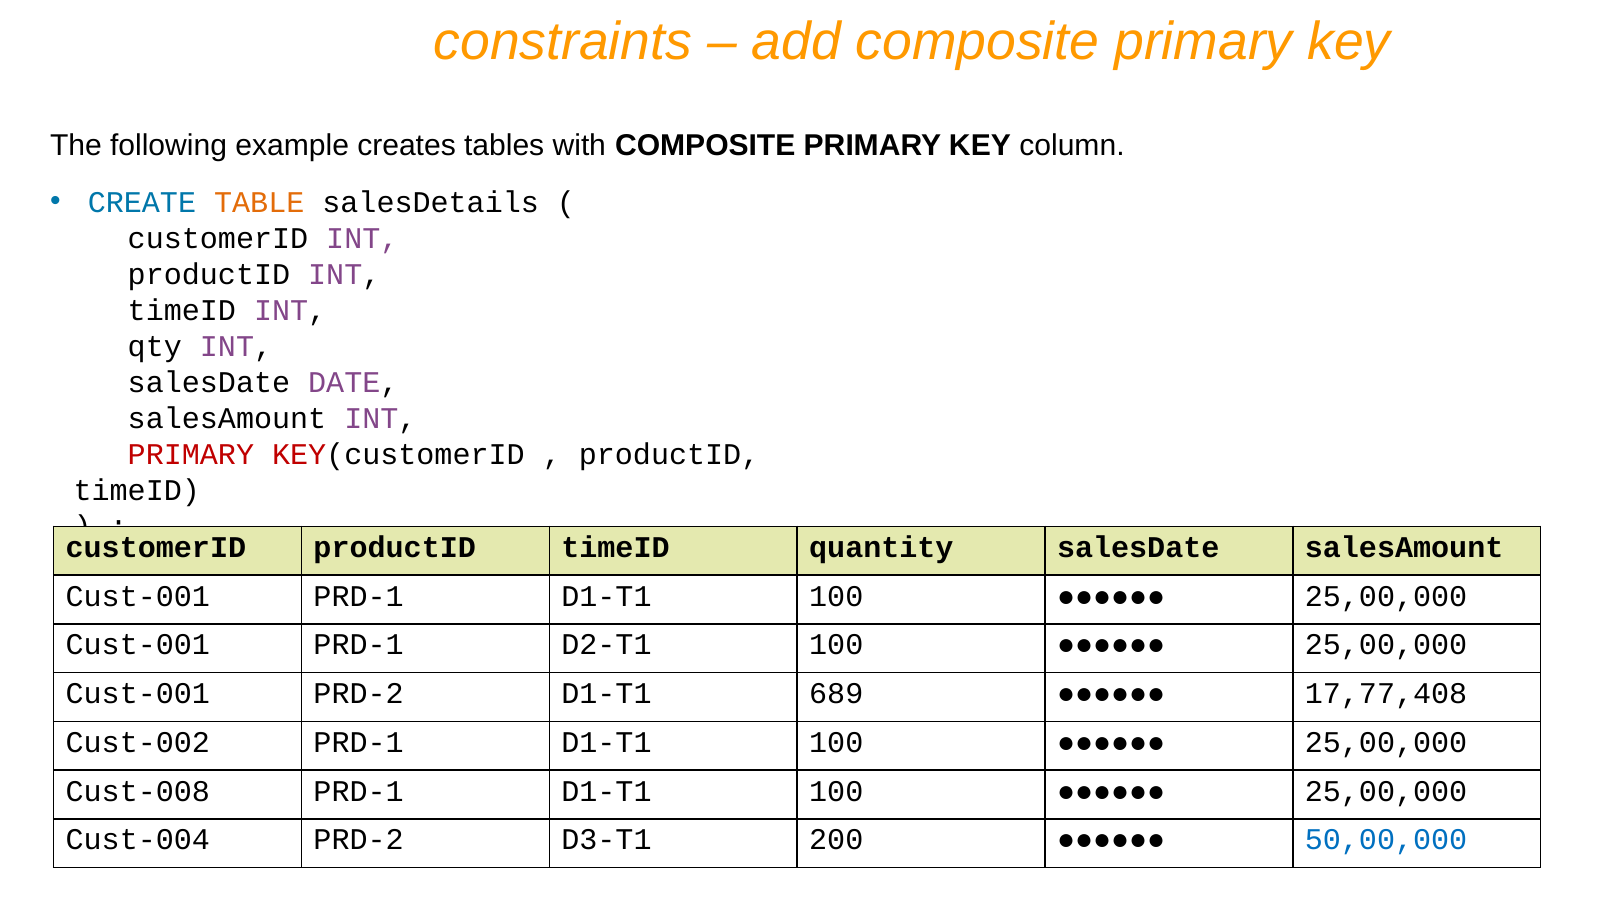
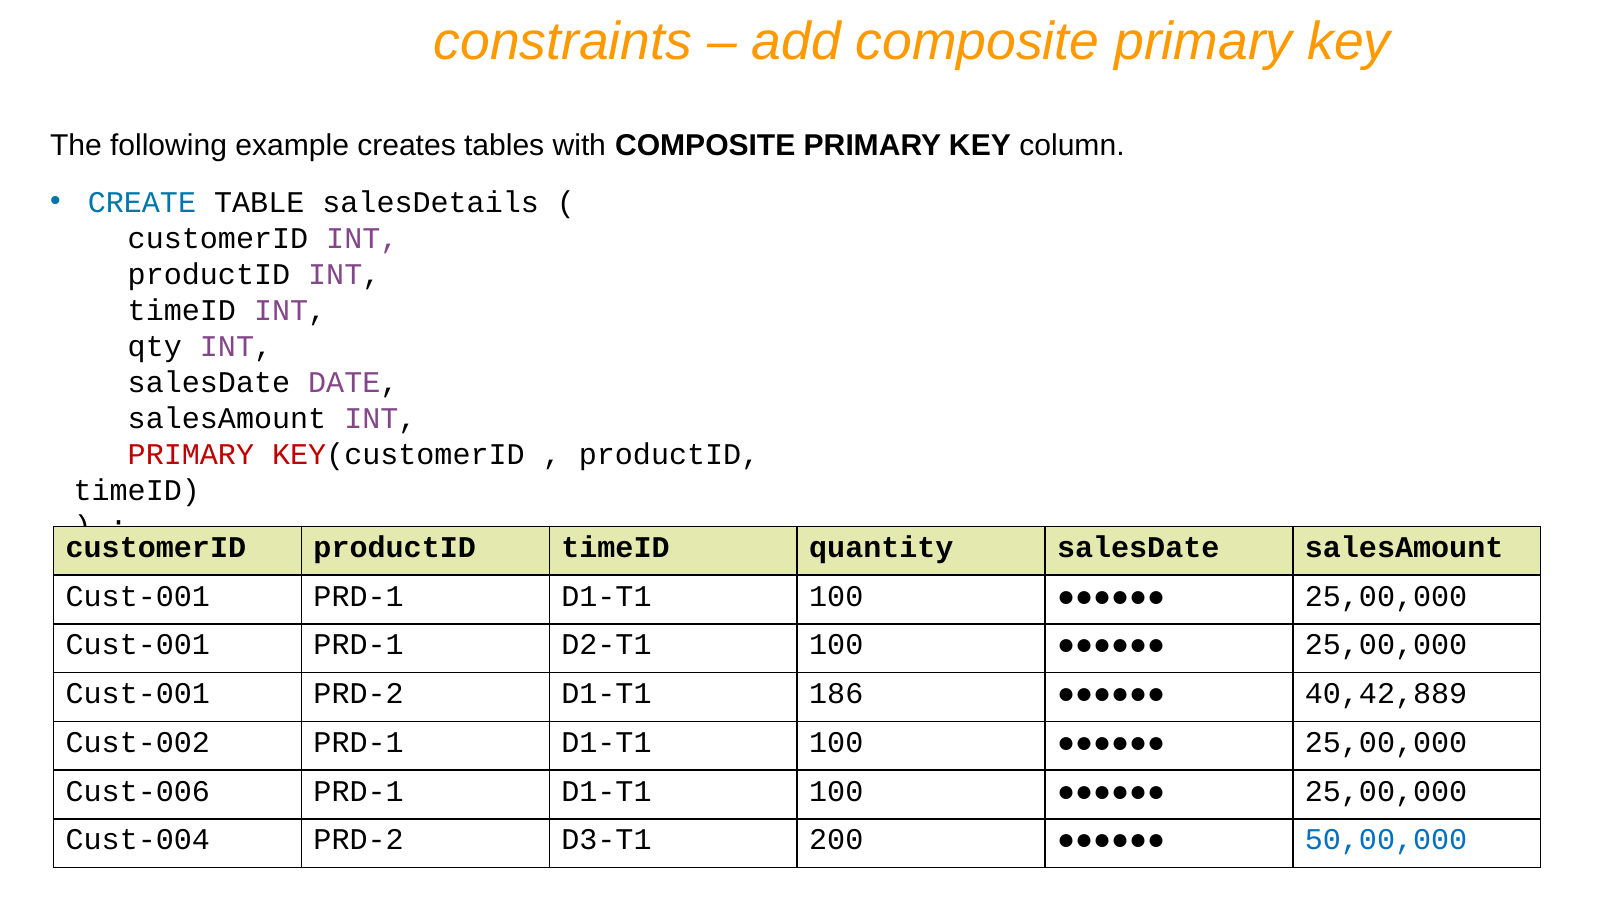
TABLE colour: orange -> black
689: 689 -> 186
17,77,408: 17,77,408 -> 40,42,889
Cust-008: Cust-008 -> Cust-006
